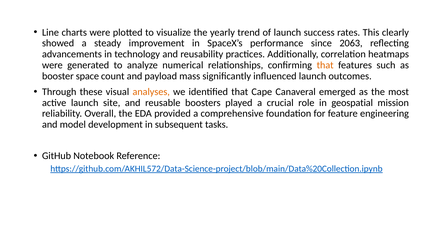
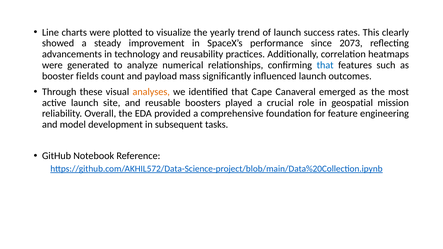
2063: 2063 -> 2073
that at (325, 65) colour: orange -> blue
space: space -> fields
